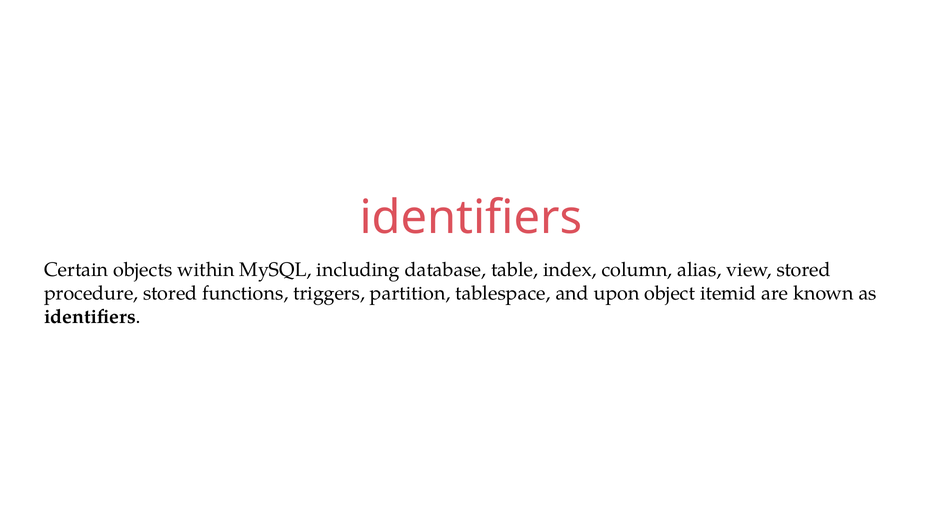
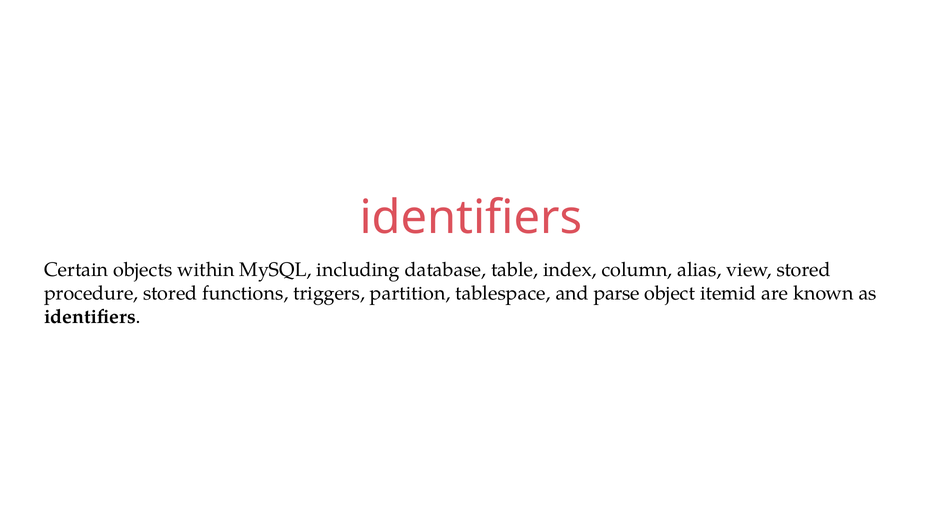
upon: upon -> parse
